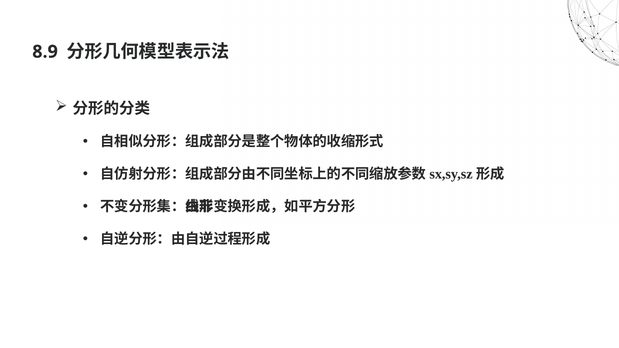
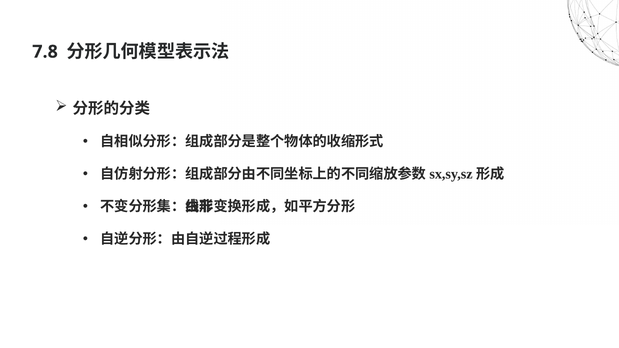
8.9: 8.9 -> 7.8
